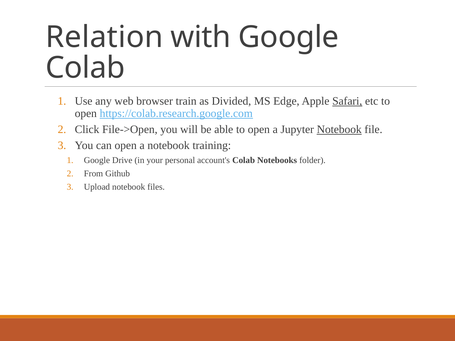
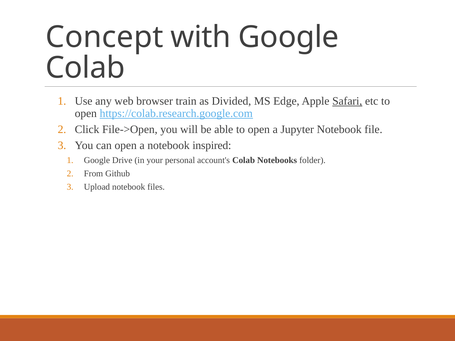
Relation: Relation -> Concept
Notebook at (339, 130) underline: present -> none
training: training -> inspired
